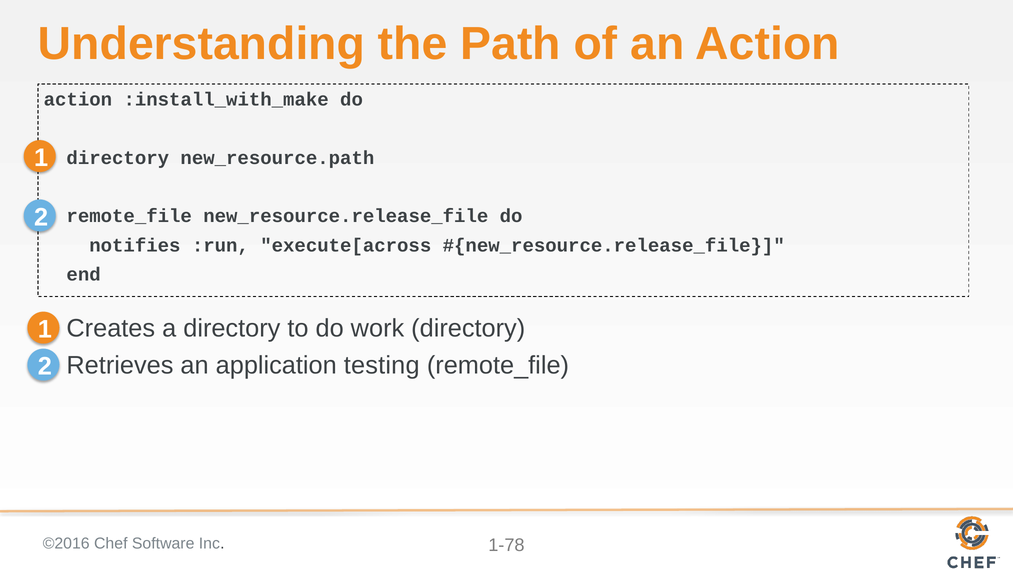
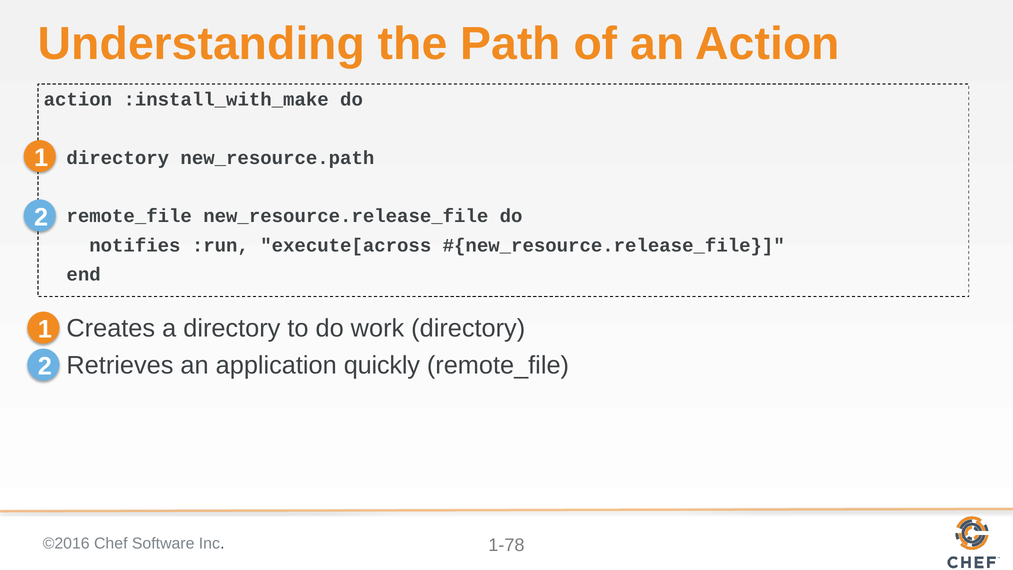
testing: testing -> quickly
